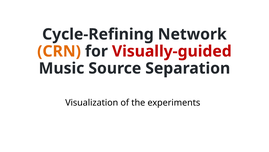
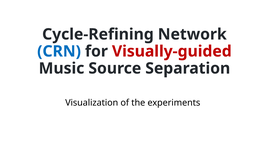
CRN colour: orange -> blue
